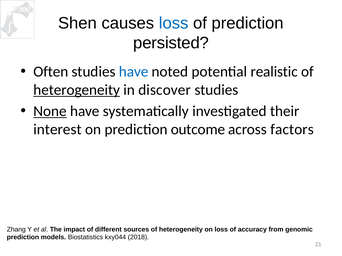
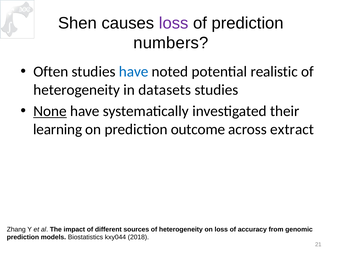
loss at (174, 23) colour: blue -> purple
persisted: persisted -> numbers
heterogeneity at (77, 90) underline: present -> none
discover: discover -> datasets
interest: interest -> learning
factors: factors -> extract
